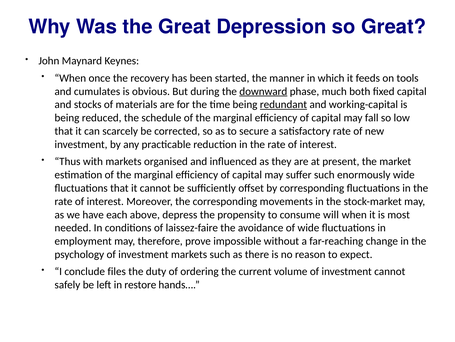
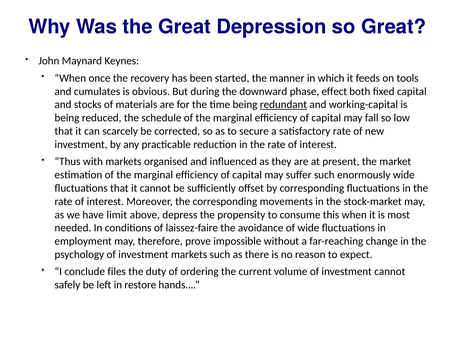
downward underline: present -> none
much: much -> effect
each: each -> limit
will: will -> this
